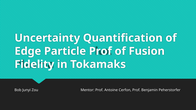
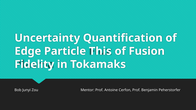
Particle Prof: Prof -> This
